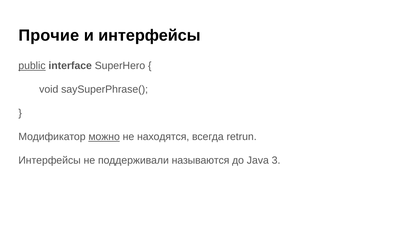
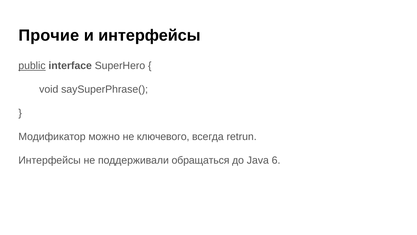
можно underline: present -> none
находятся: находятся -> ключевого
называются: называются -> обращаться
3: 3 -> 6
